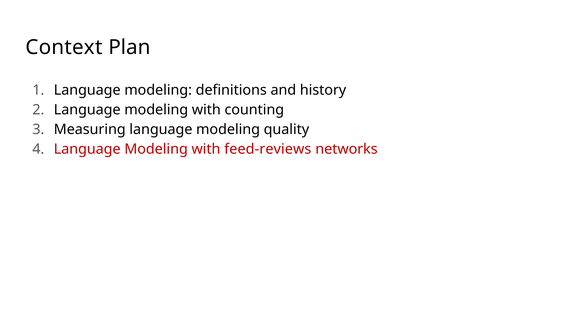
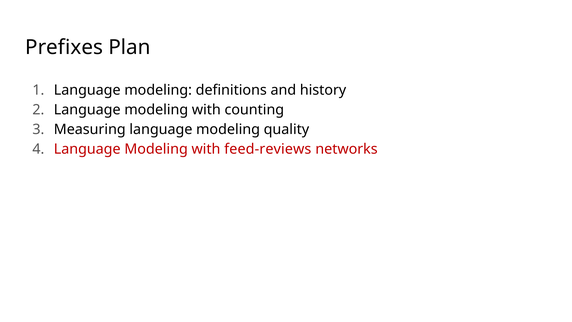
Context: Context -> Prefixes
